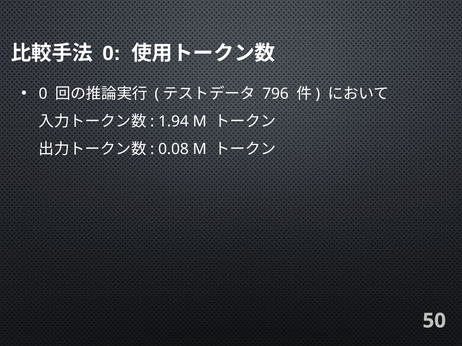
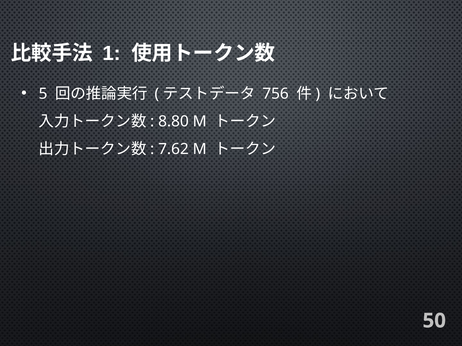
0 at (112, 53): 0 -> 1
0 at (43, 94): 0 -> 5
796: 796 -> 756
1.94: 1.94 -> 8.80
0.08: 0.08 -> 7.62
